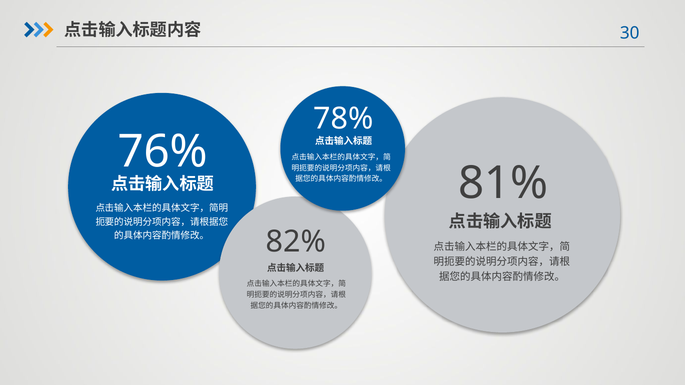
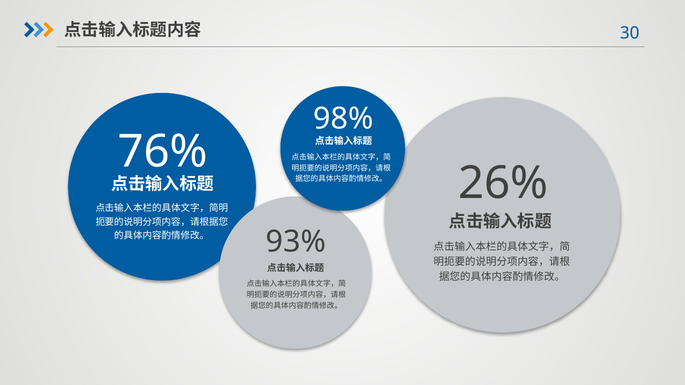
78%: 78% -> 98%
81%: 81% -> 26%
82%: 82% -> 93%
